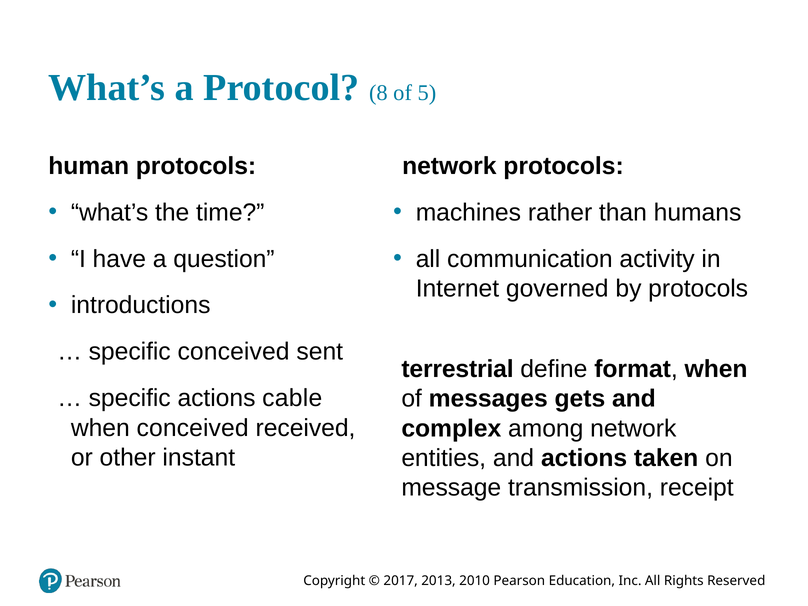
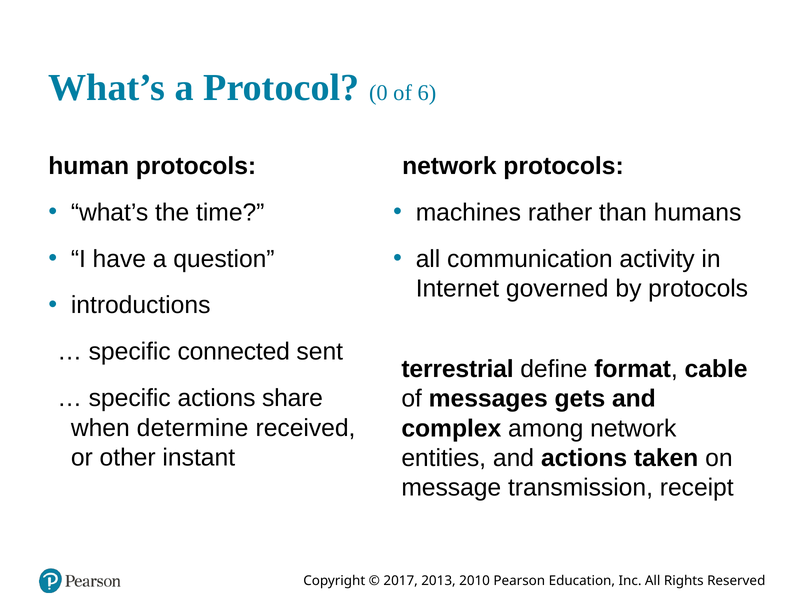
8: 8 -> 0
5: 5 -> 6
specific conceived: conceived -> connected
format when: when -> cable
cable: cable -> share
when conceived: conceived -> determine
